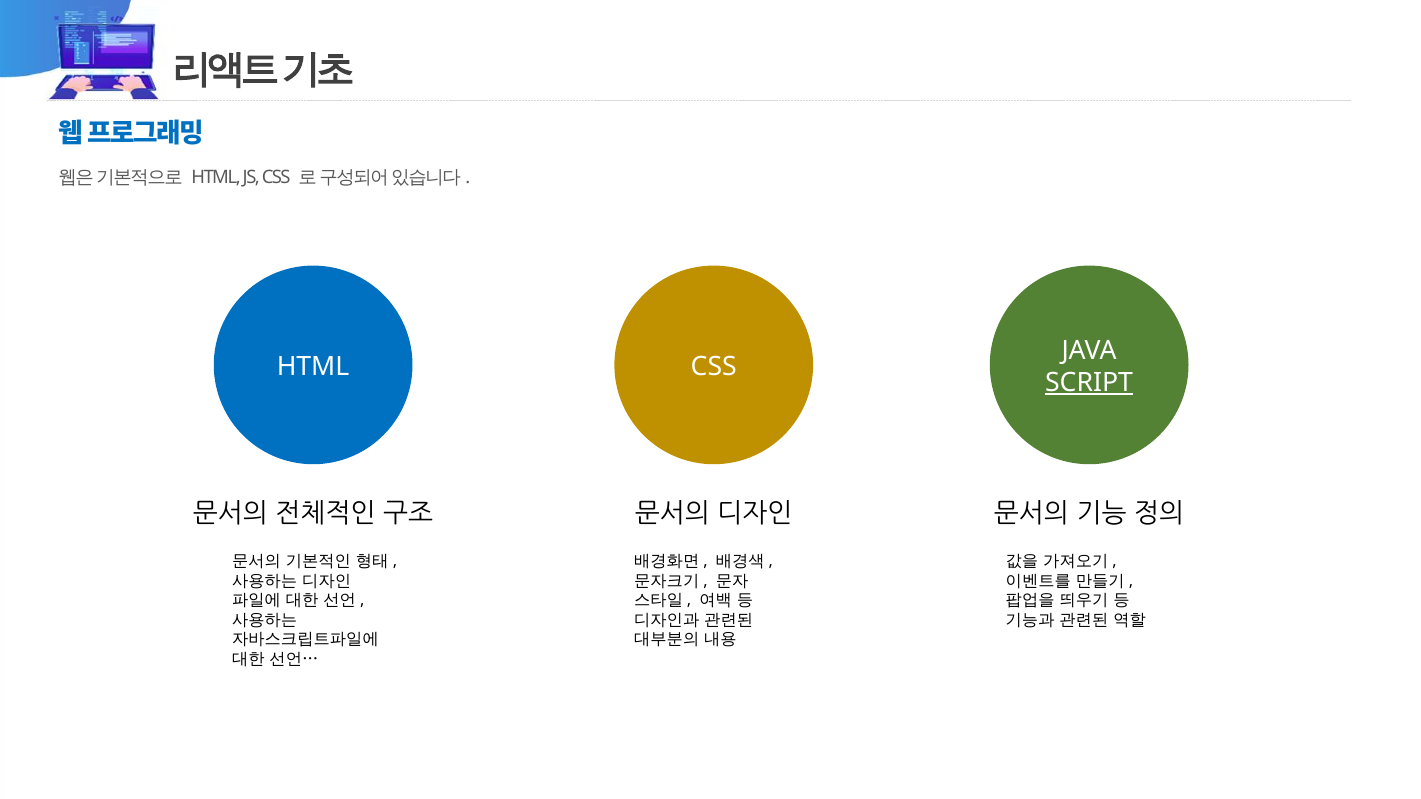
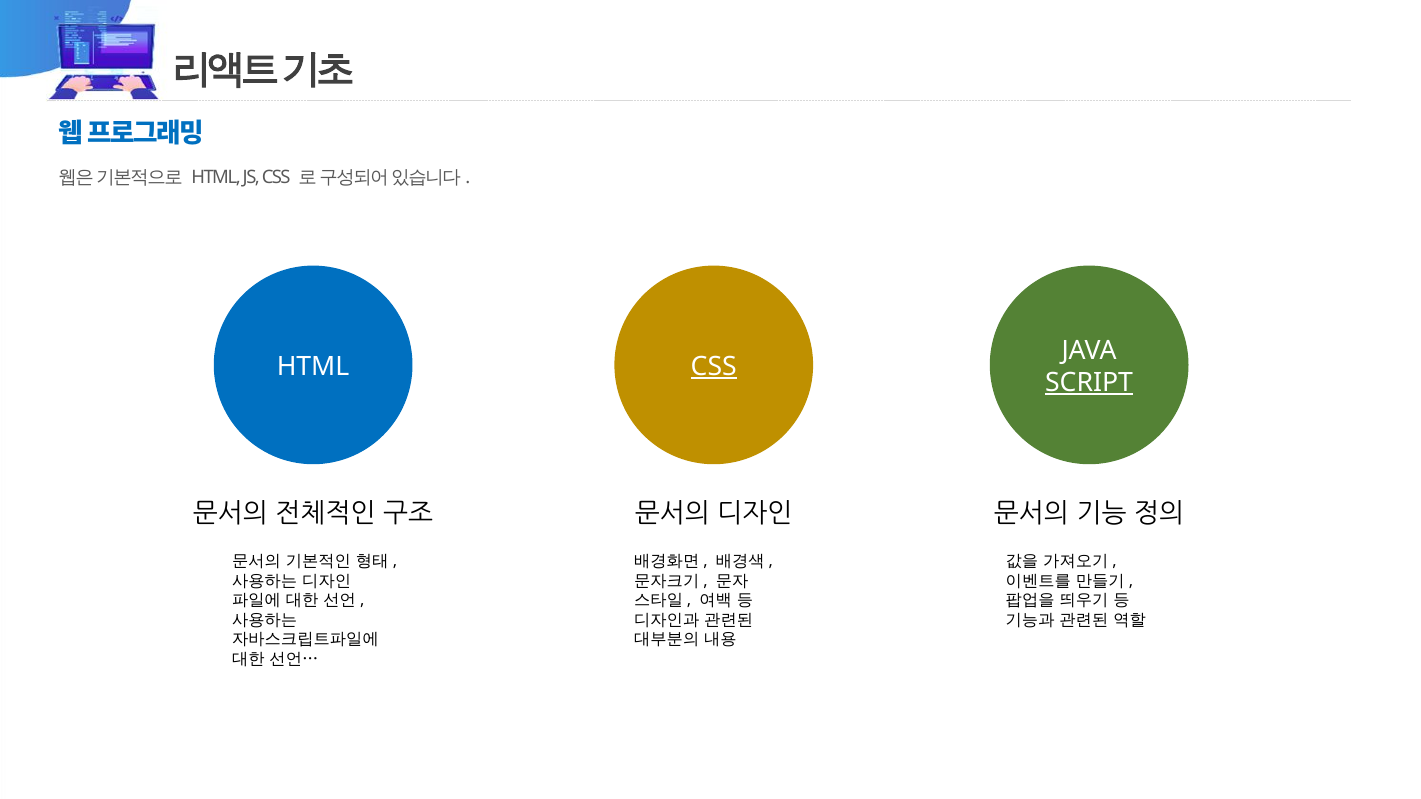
CSS at (714, 367) underline: none -> present
